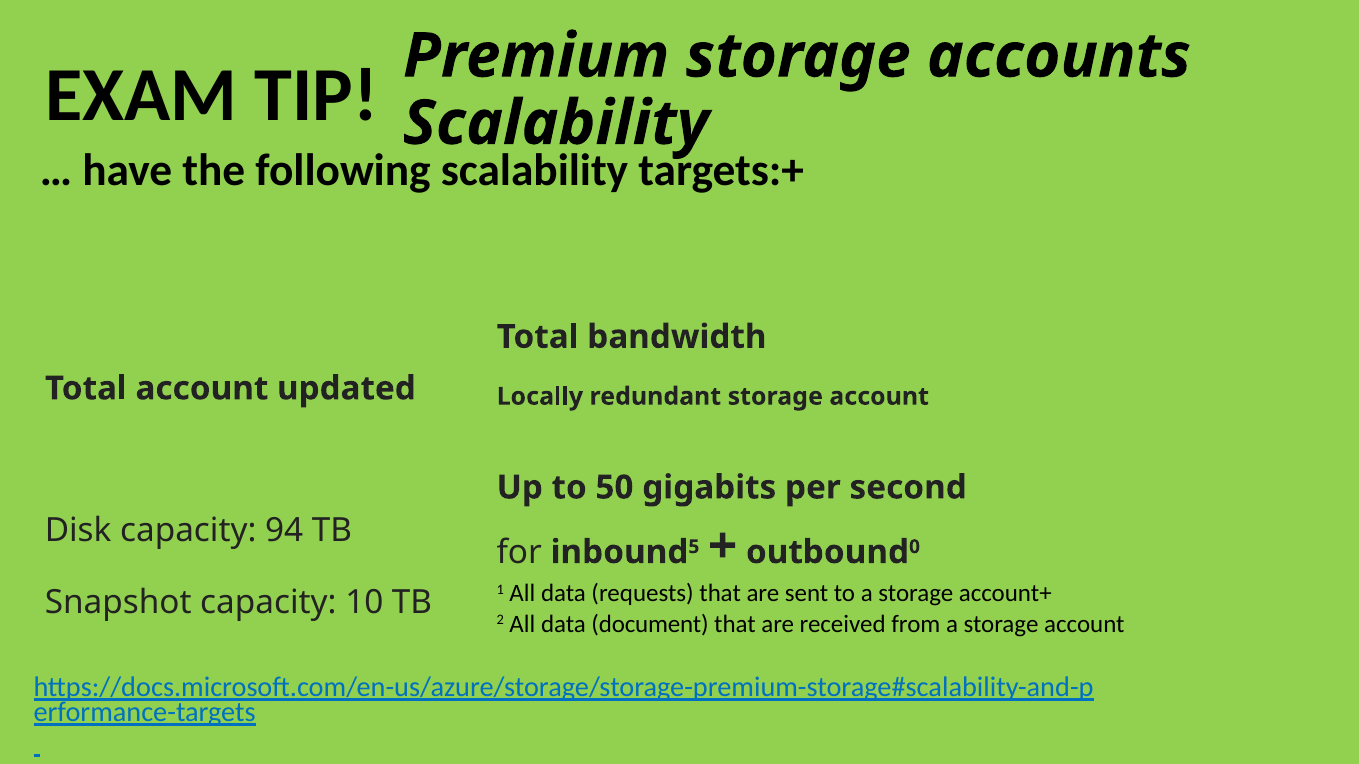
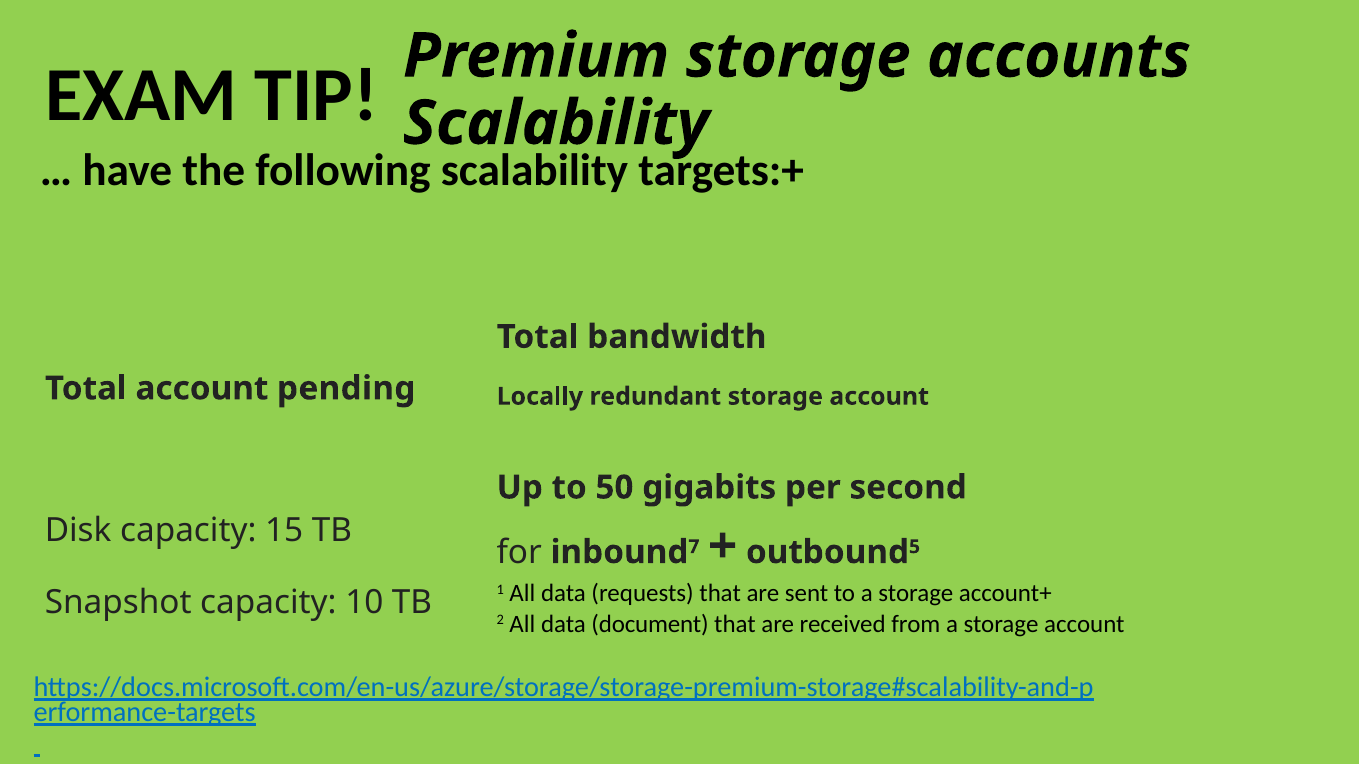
updated: updated -> pending
94: 94 -> 15
5: 5 -> 7
0: 0 -> 5
